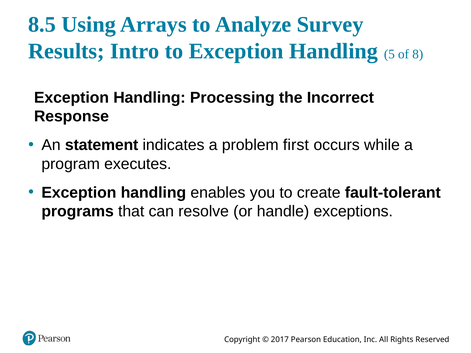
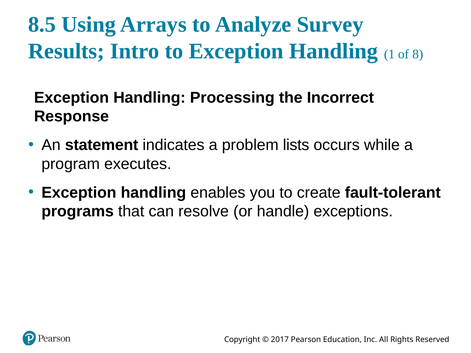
5: 5 -> 1
first: first -> lists
